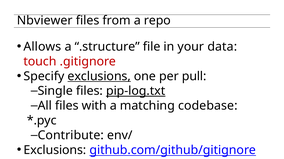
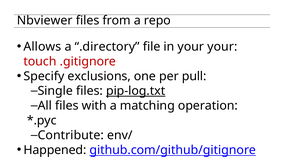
.structure: .structure -> .directory
your data: data -> your
exclusions at (99, 76) underline: present -> none
codebase: codebase -> operation
Exclusions at (55, 150): Exclusions -> Happened
